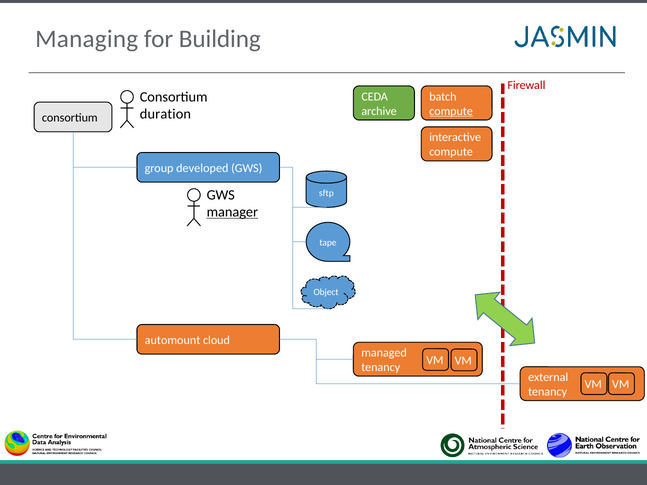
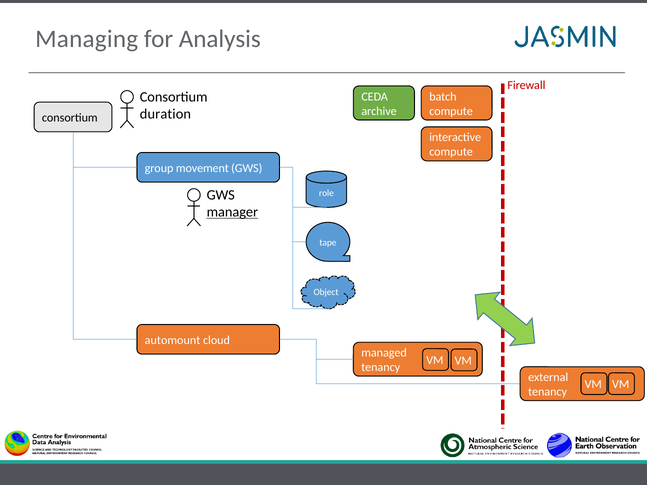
Building: Building -> Analysis
compute at (451, 111) underline: present -> none
developed: developed -> movement
sftp: sftp -> role
